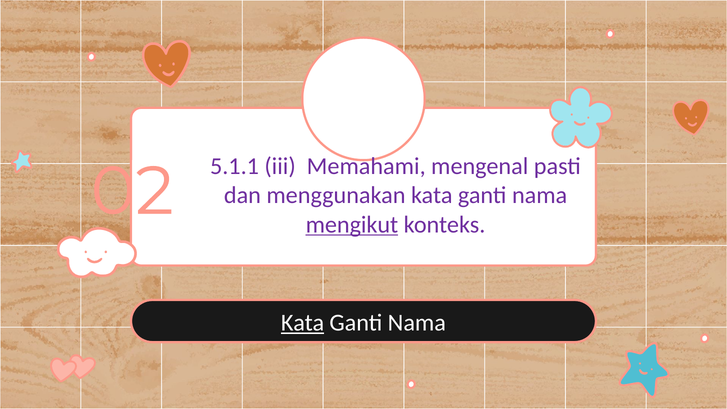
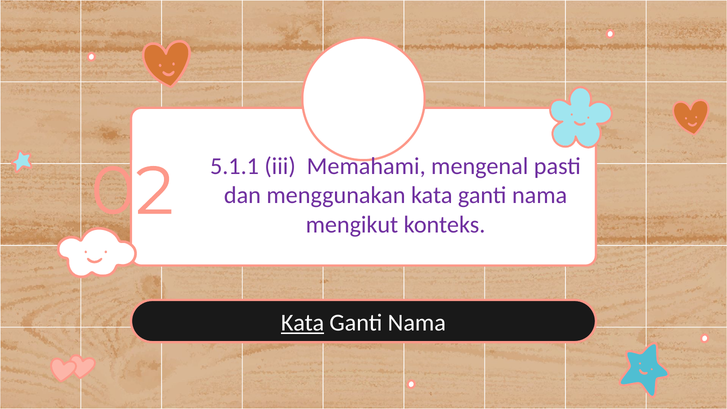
mengikut underline: present -> none
